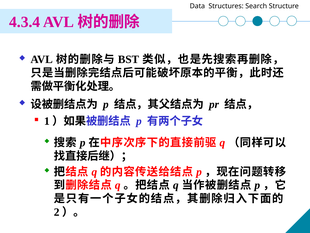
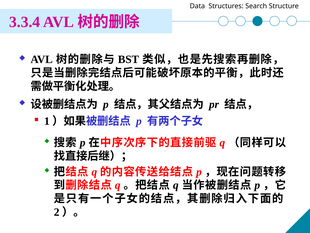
4.3.4: 4.3.4 -> 3.3.4
